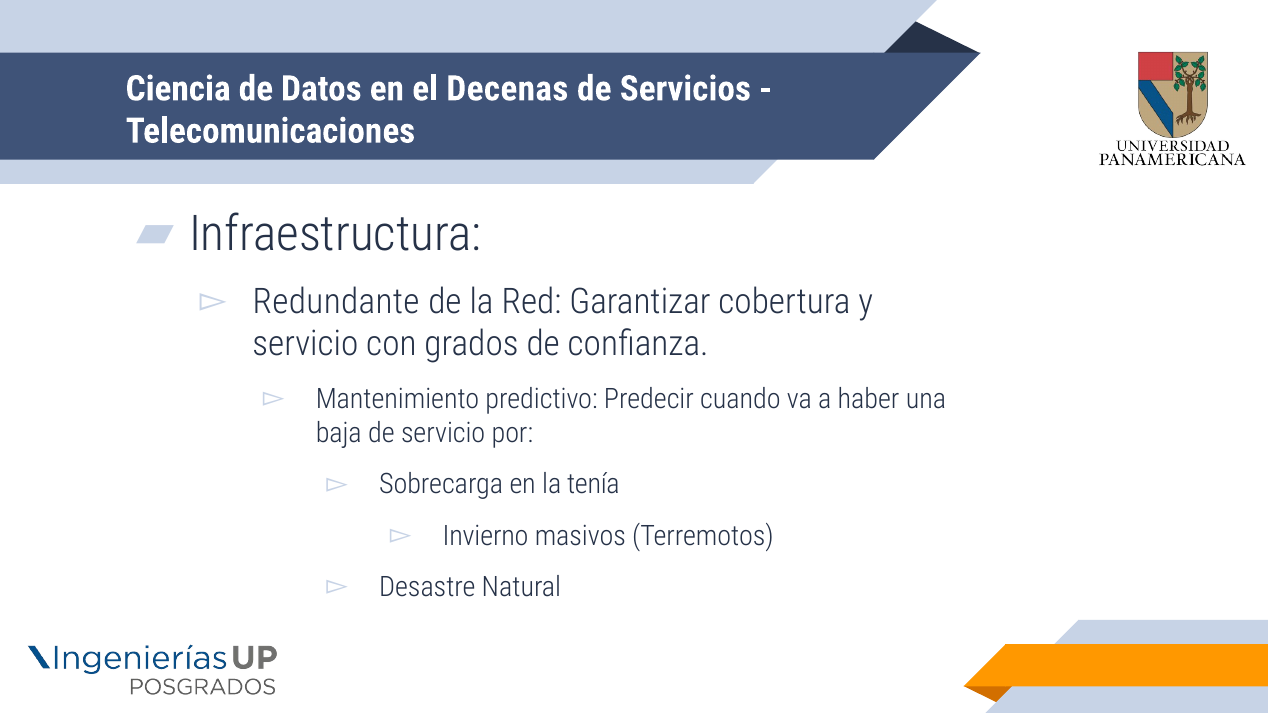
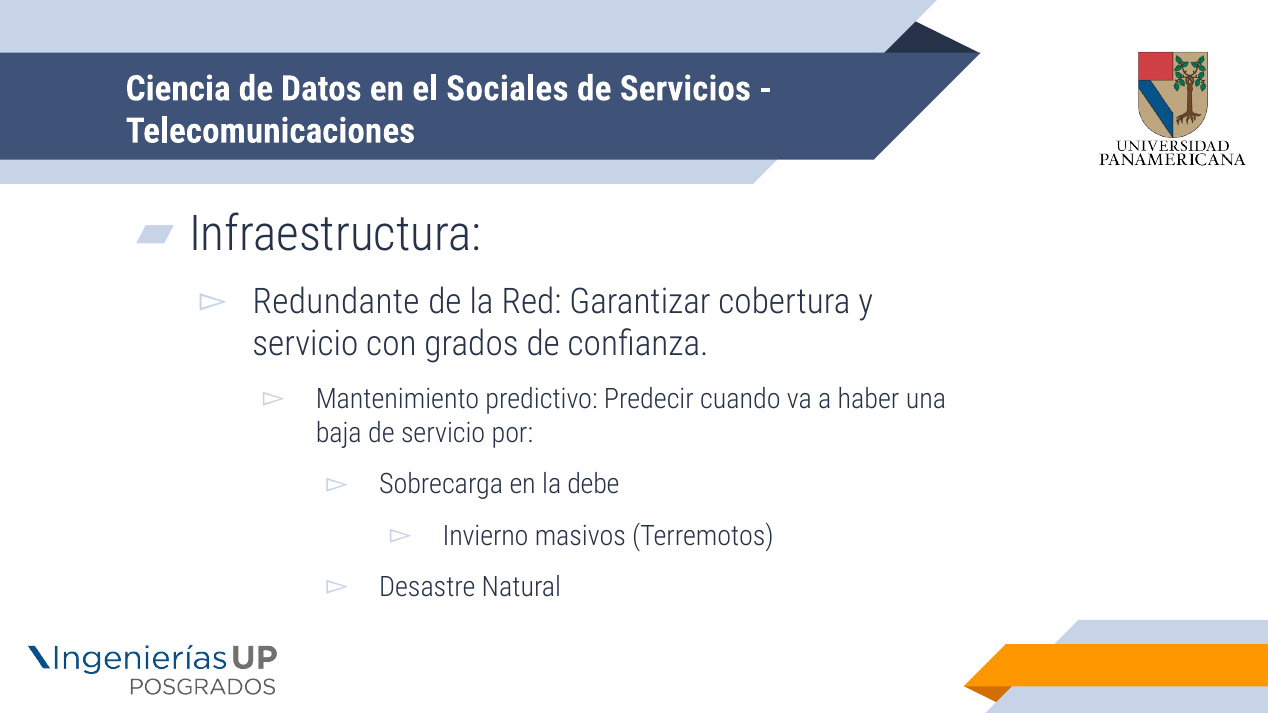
Decenas: Decenas -> Sociales
tenía: tenía -> debe
